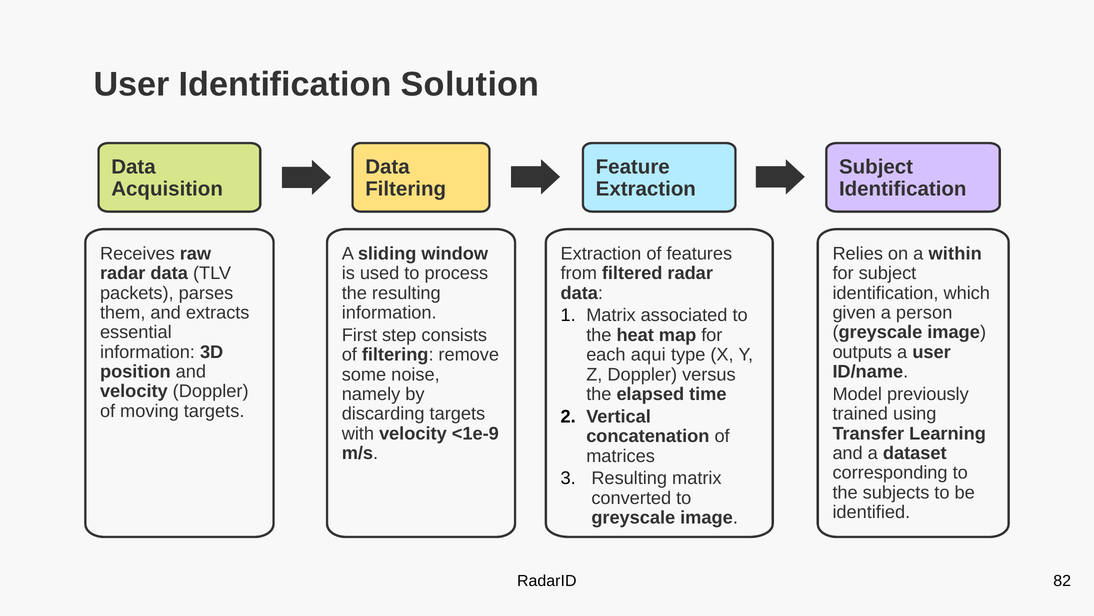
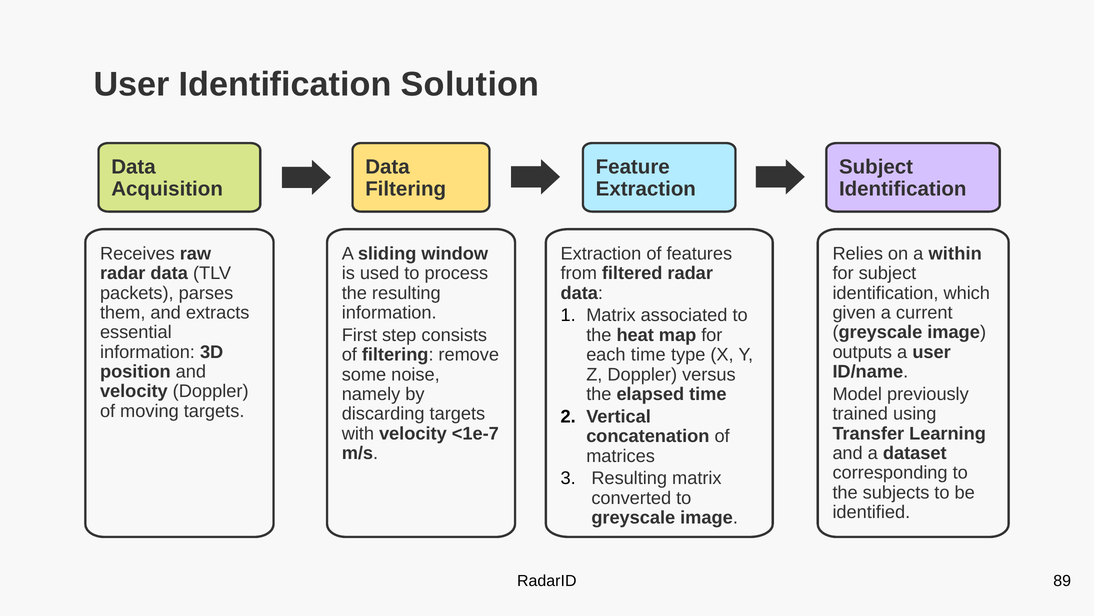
person: person -> current
each aqui: aqui -> time
<1e-9: <1e-9 -> <1e-7
82: 82 -> 89
